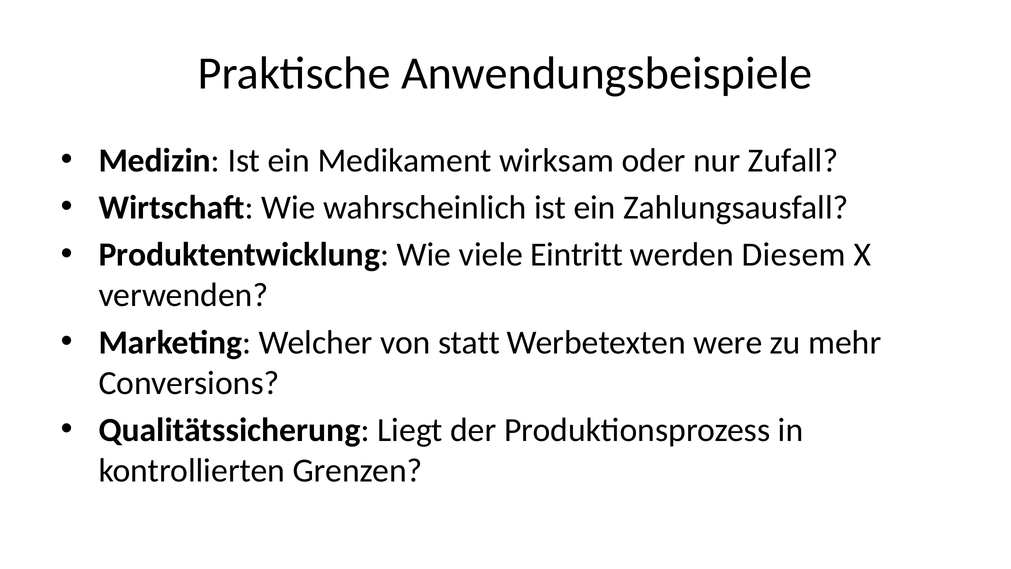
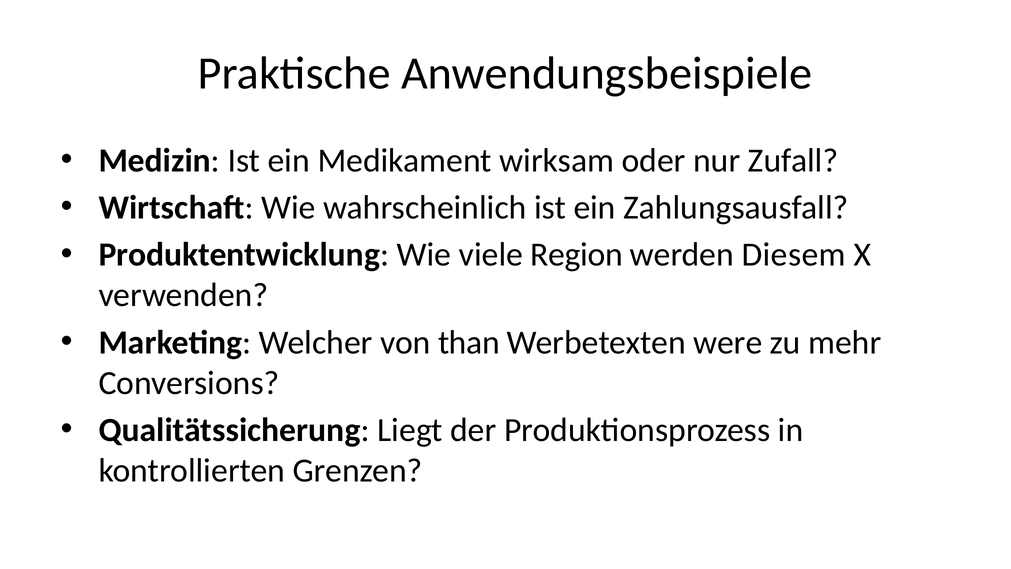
Eintritt: Eintritt -> Region
statt: statt -> than
